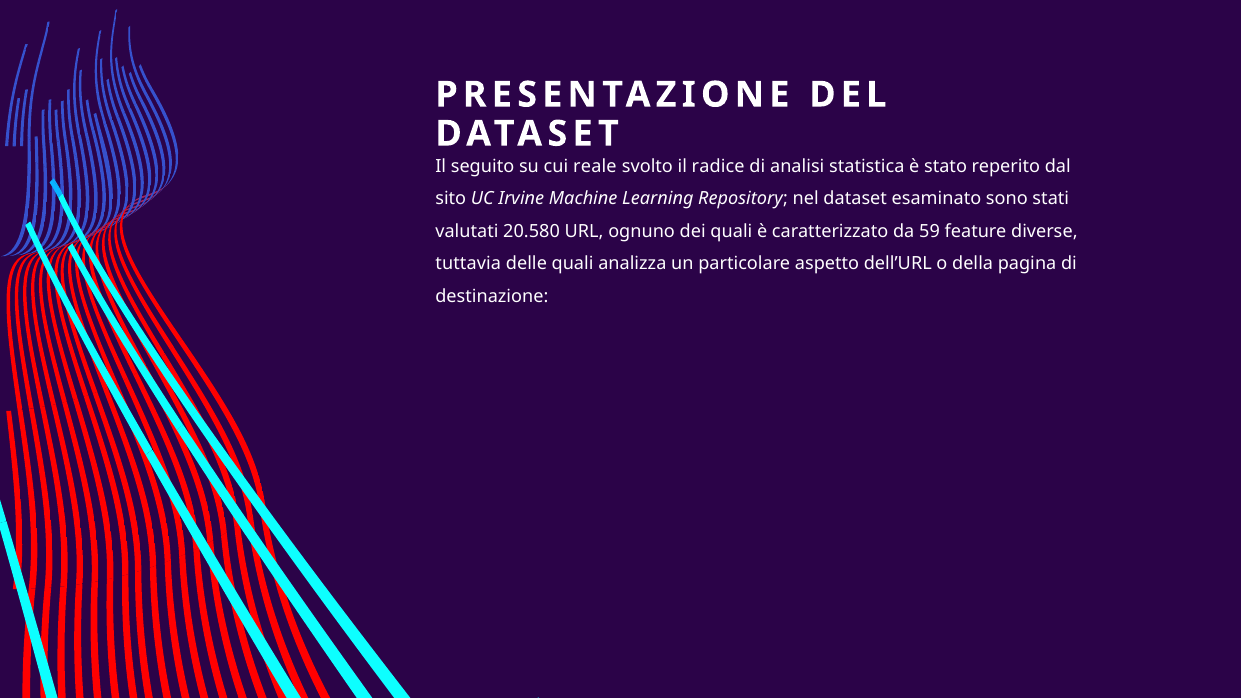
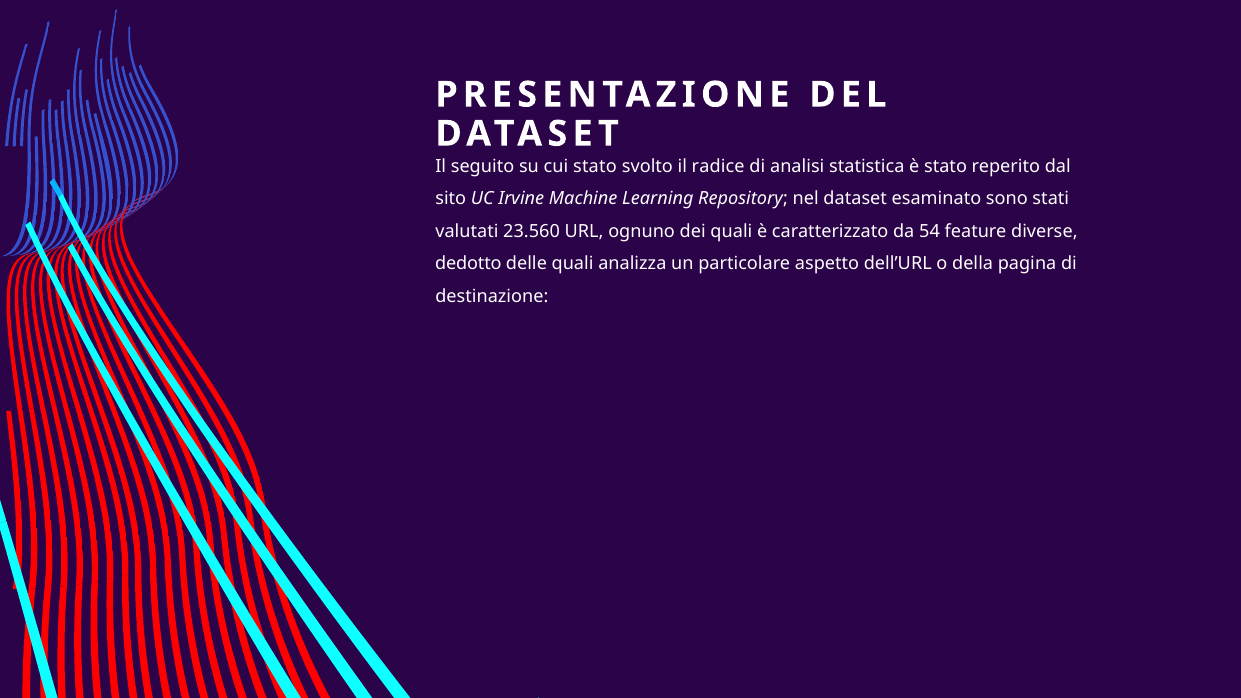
cui reale: reale -> stato
20.580: 20.580 -> 23.560
59: 59 -> 54
tuttavia: tuttavia -> dedotto
